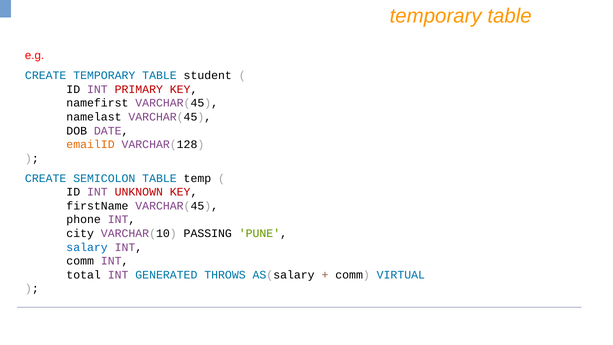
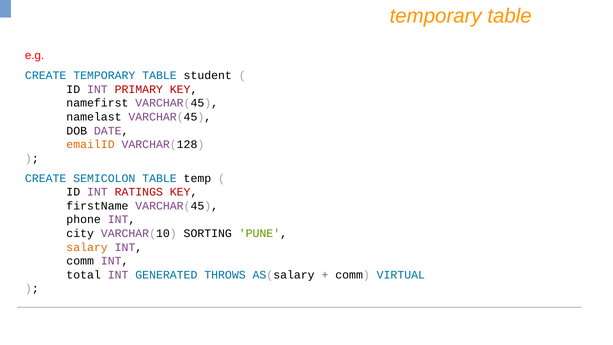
UNKNOWN: UNKNOWN -> RATINGS
PASSING: PASSING -> SORTING
salary colour: blue -> orange
